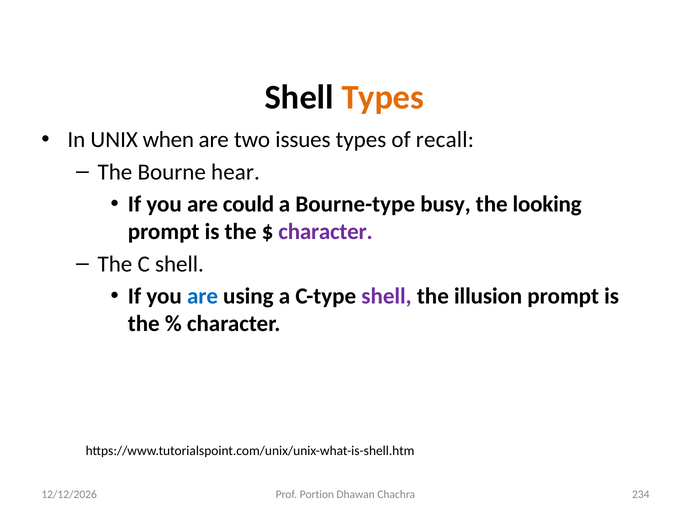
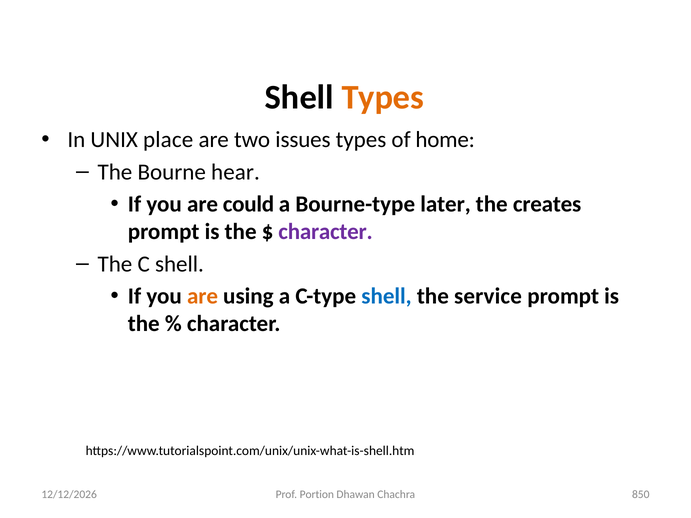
when: when -> place
recall: recall -> home
busy: busy -> later
looking: looking -> creates
are at (203, 296) colour: blue -> orange
shell at (387, 296) colour: purple -> blue
illusion: illusion -> service
234: 234 -> 850
